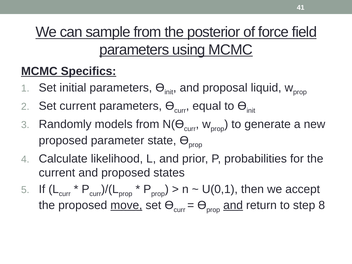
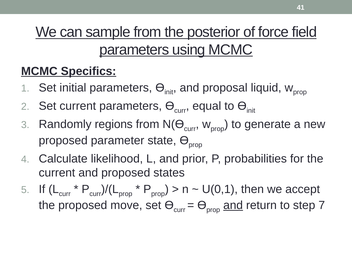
models: models -> regions
move underline: present -> none
8: 8 -> 7
